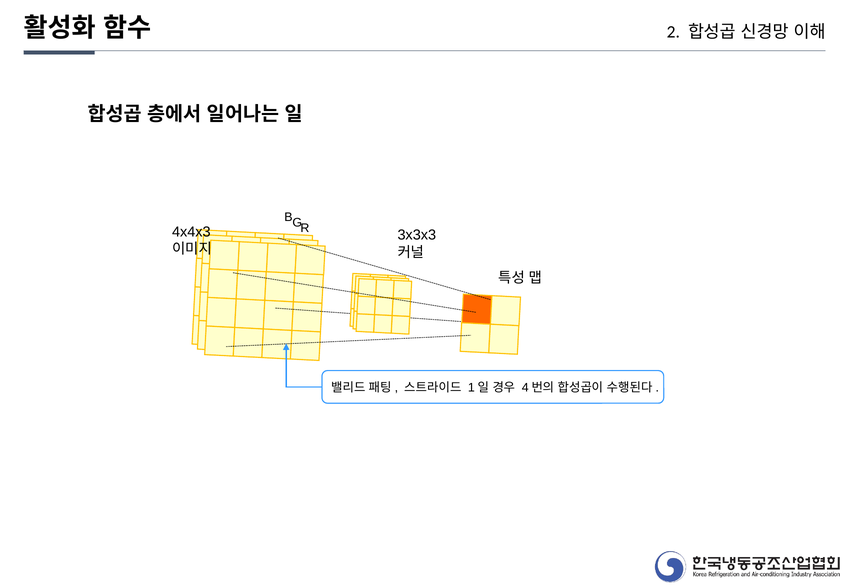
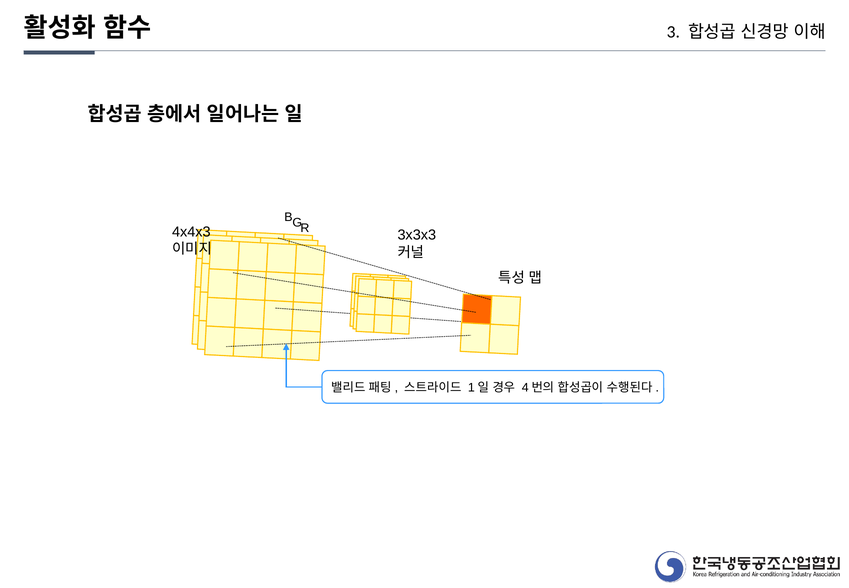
2: 2 -> 3
